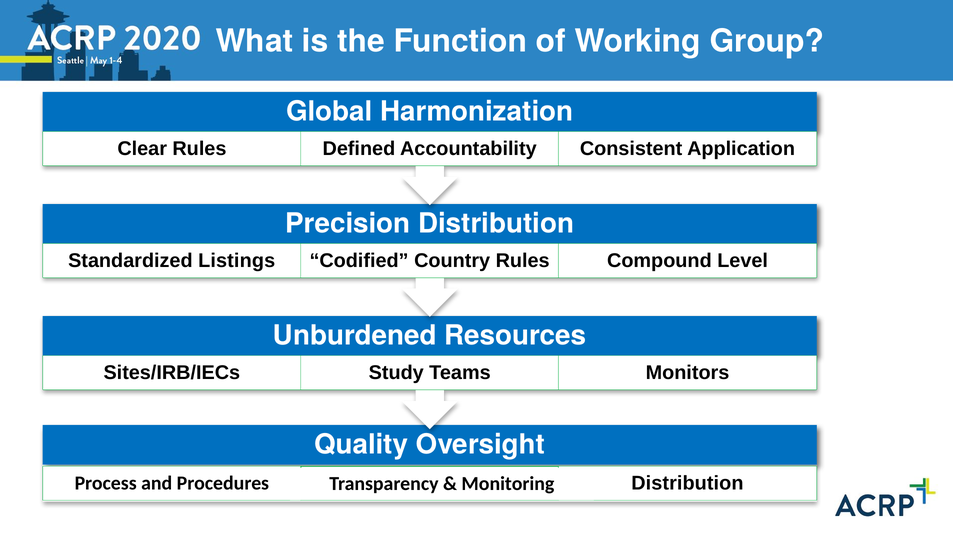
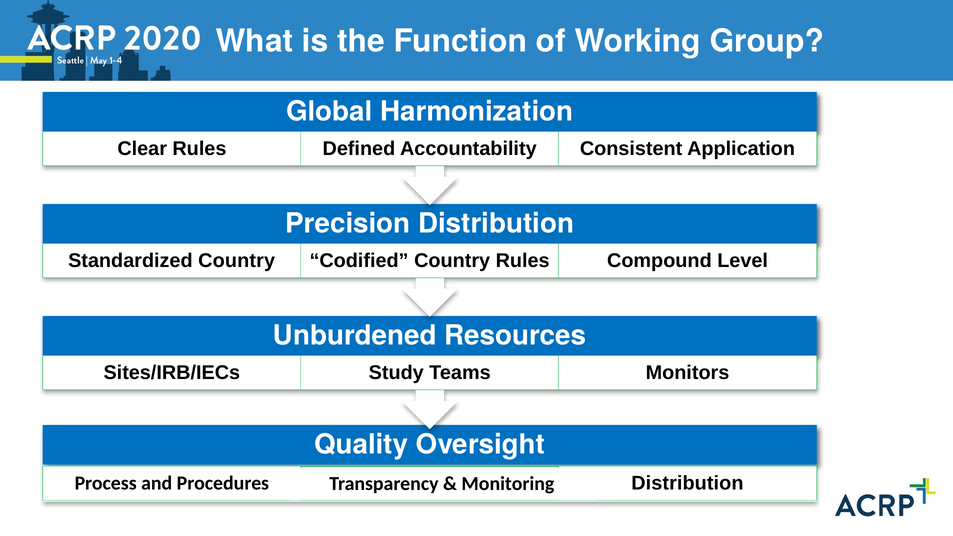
Standardized Listings: Listings -> Country
